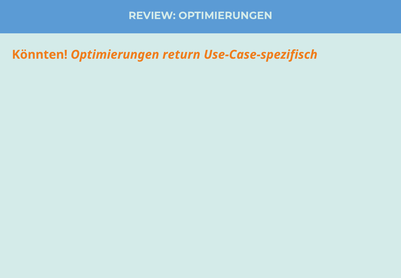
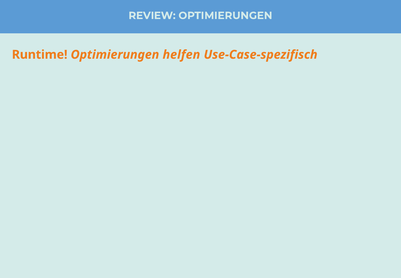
Könnten: Könnten -> Runtime
return: return -> helfen
